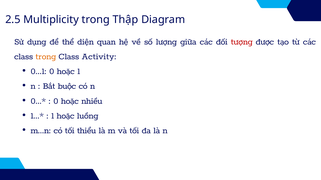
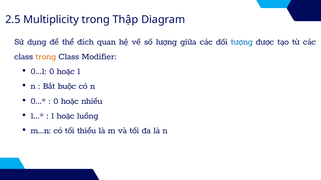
diện: diện -> đích
tượng colour: red -> blue
Activity: Activity -> Modifier
